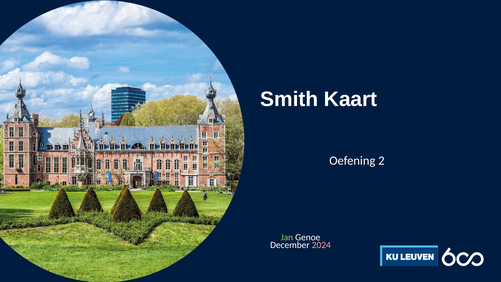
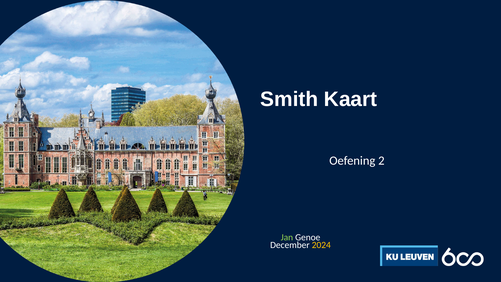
2024 colour: pink -> yellow
